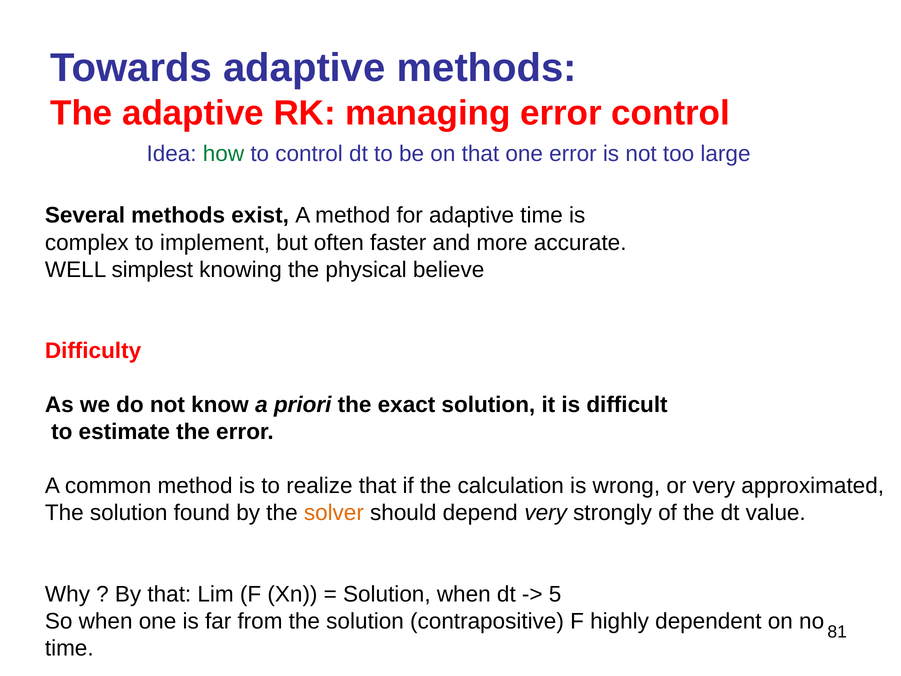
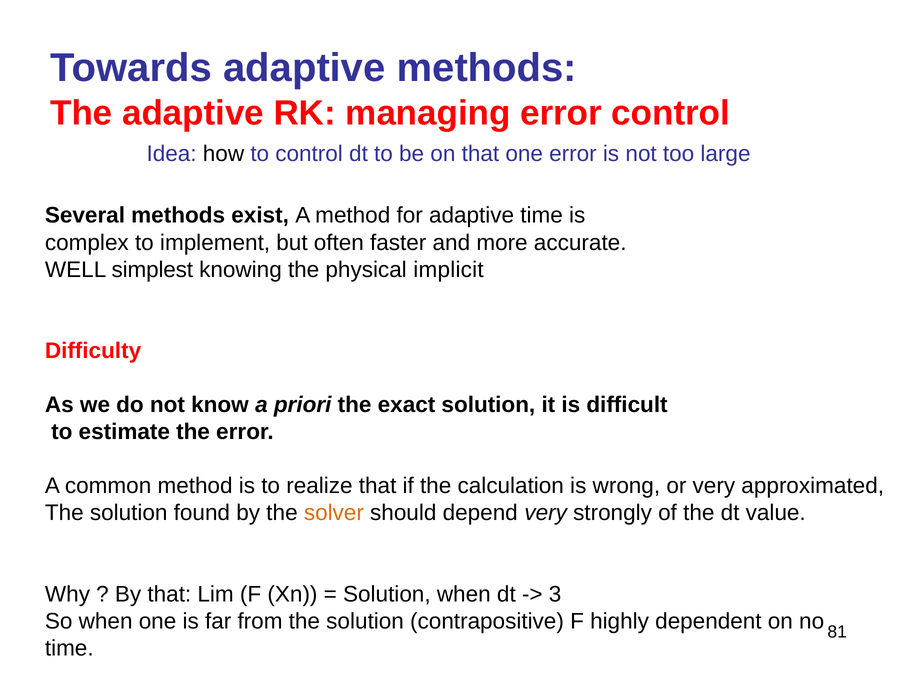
how colour: green -> black
believe: believe -> implicit
5: 5 -> 3
